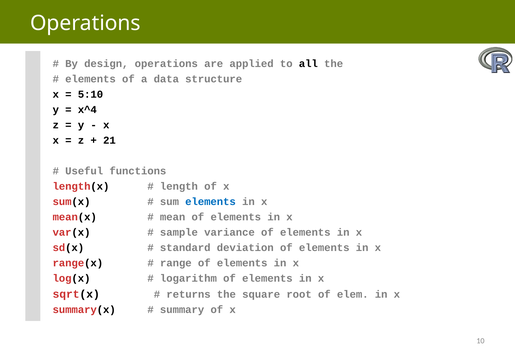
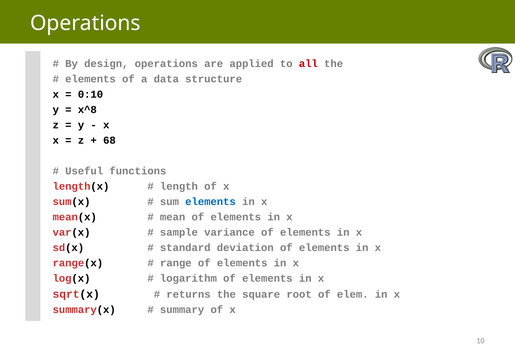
all colour: black -> red
5:10: 5:10 -> 0:10
x^4: x^4 -> x^8
21: 21 -> 68
